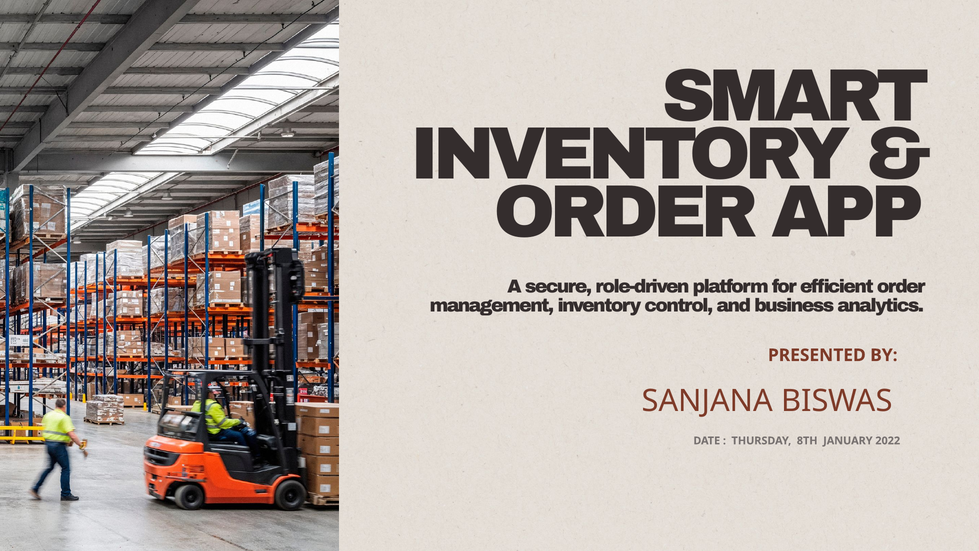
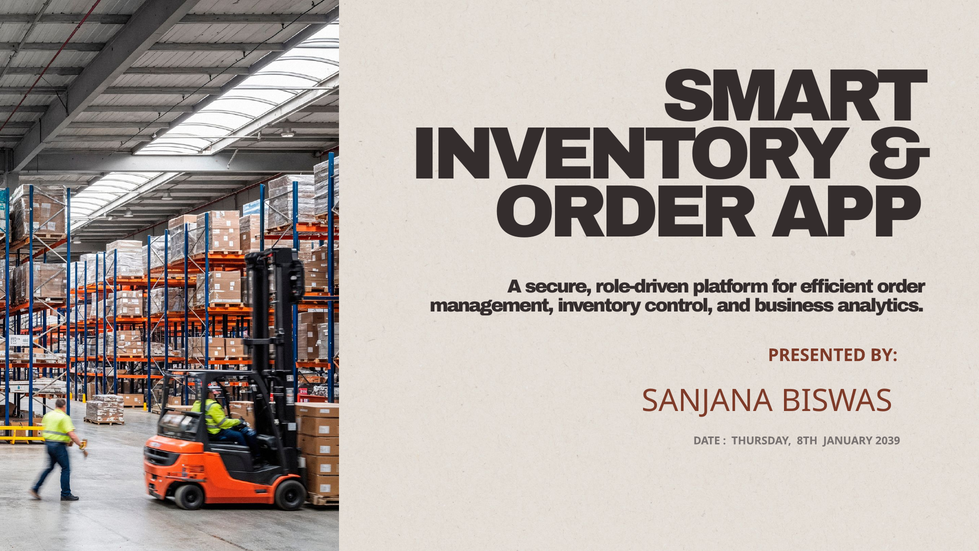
2022: 2022 -> 2039
